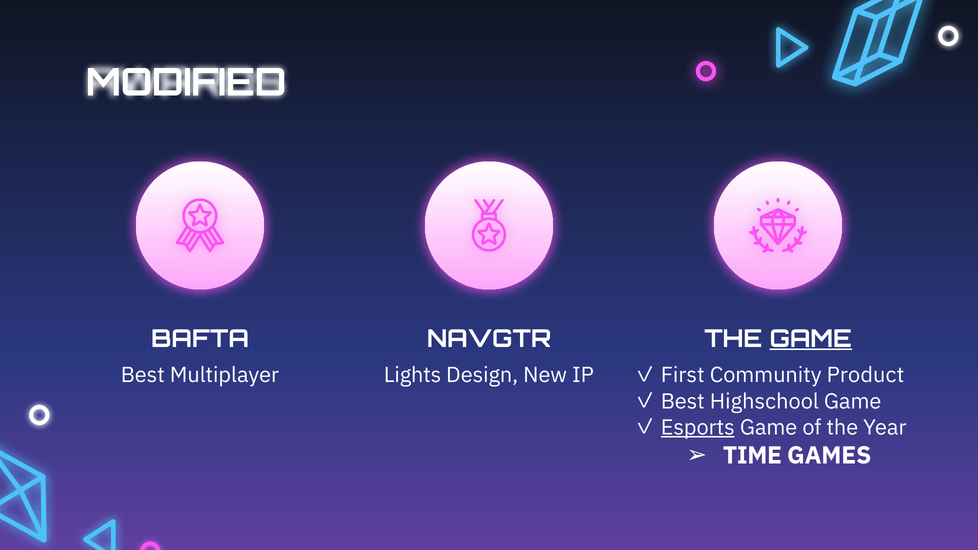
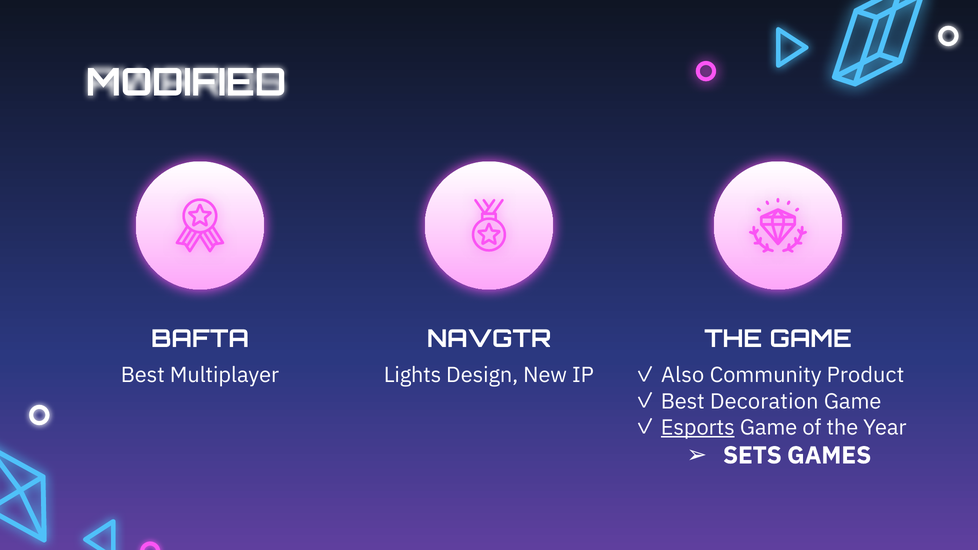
GAME at (811, 339) underline: present -> none
First: First -> Also
Highschool: Highschool -> Decoration
TIME: TIME -> SETS
